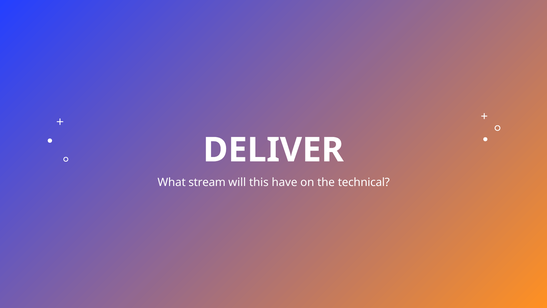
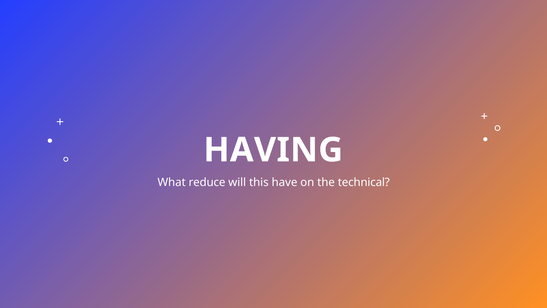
DELIVER: DELIVER -> HAVING
stream: stream -> reduce
